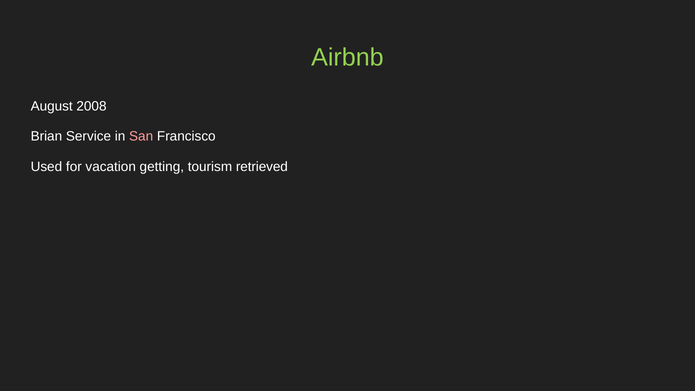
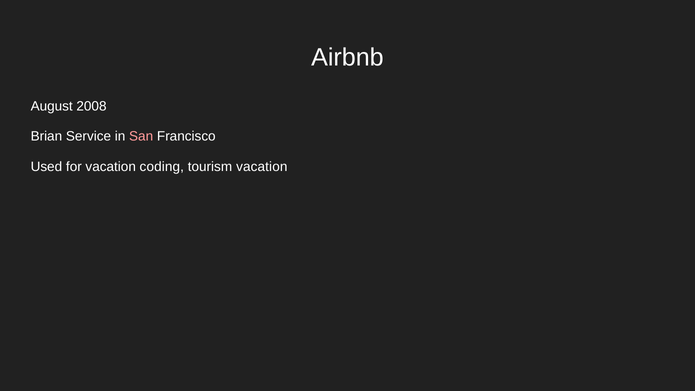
Airbnb colour: light green -> white
getting: getting -> coding
tourism retrieved: retrieved -> vacation
